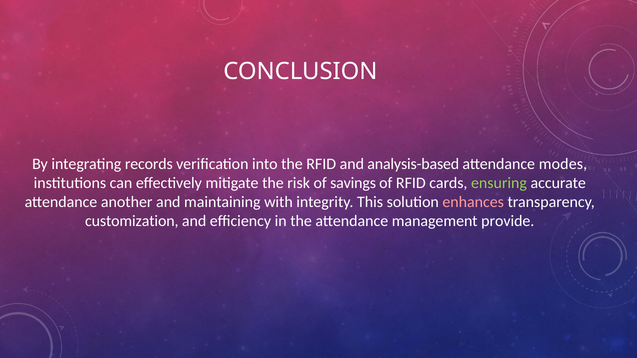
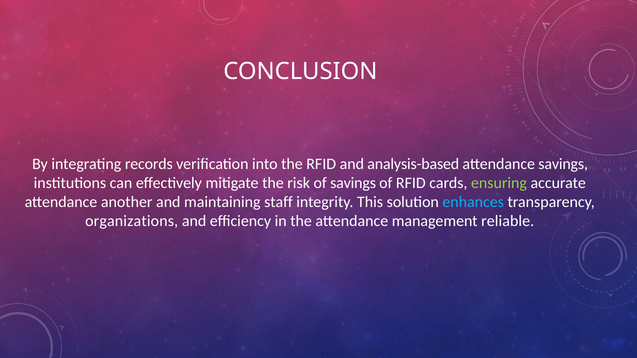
attendance modes: modes -> savings
with: with -> staff
enhances colour: pink -> light blue
customization: customization -> organizations
provide: provide -> reliable
